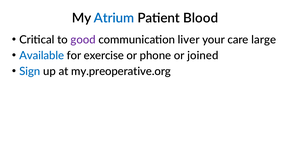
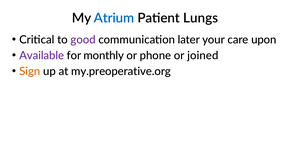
Blood: Blood -> Lungs
liver: liver -> later
large: large -> upon
Available colour: blue -> purple
exercise: exercise -> monthly
Sign colour: blue -> orange
